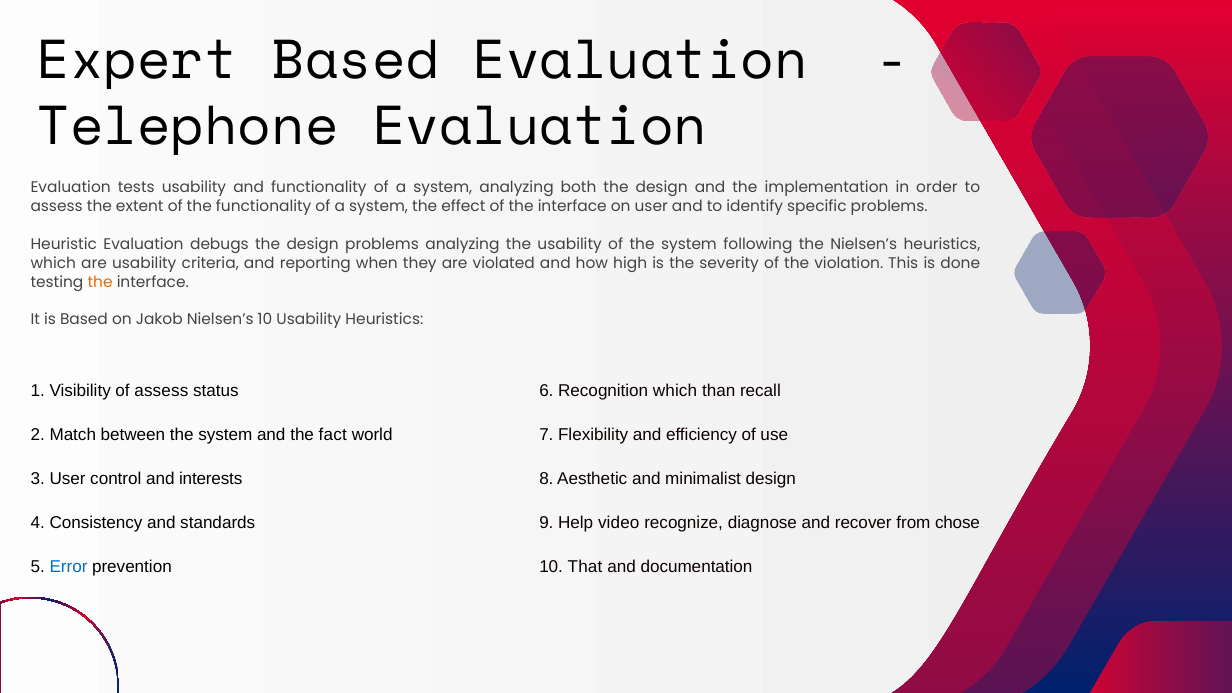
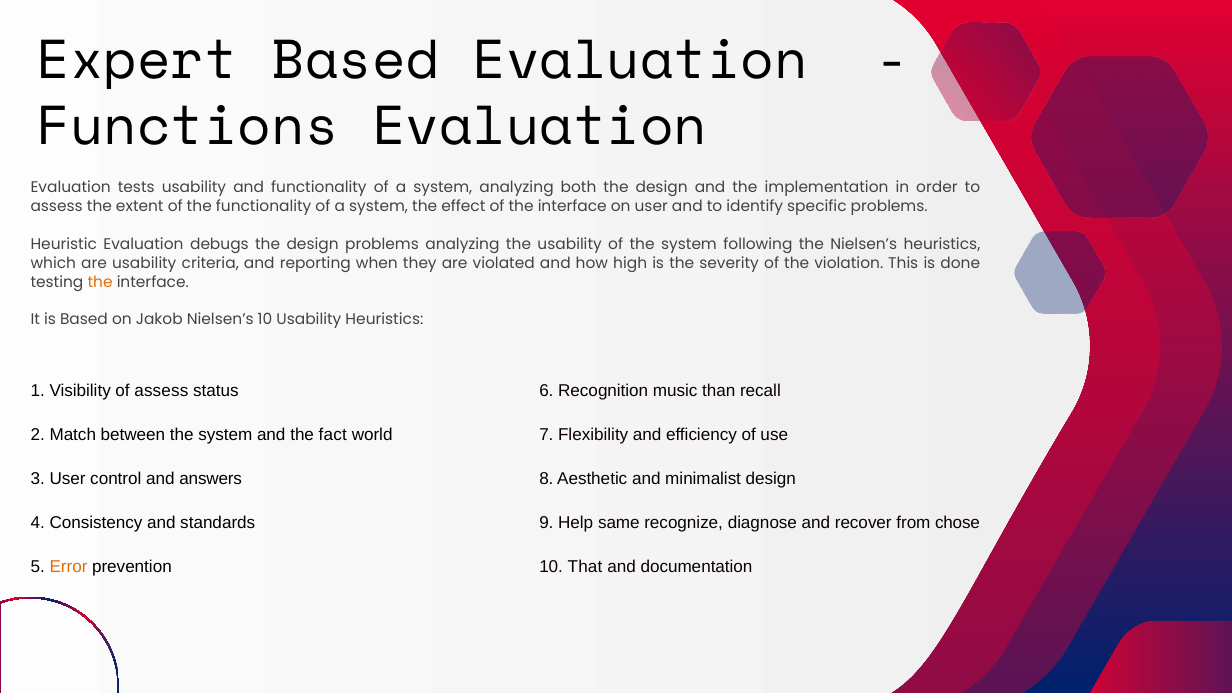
Telephone: Telephone -> Functions
Recognition which: which -> music
interests: interests -> answers
video: video -> same
Error colour: blue -> orange
